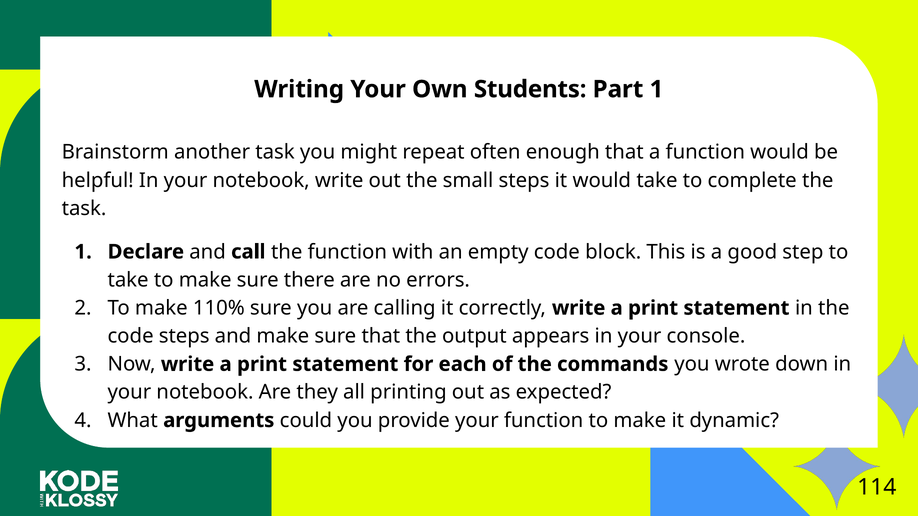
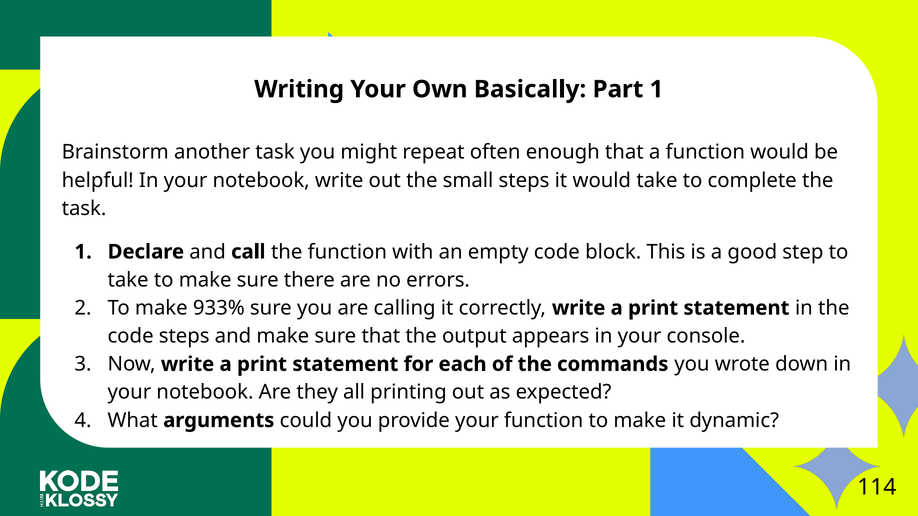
Students: Students -> Basically
110%: 110% -> 933%
